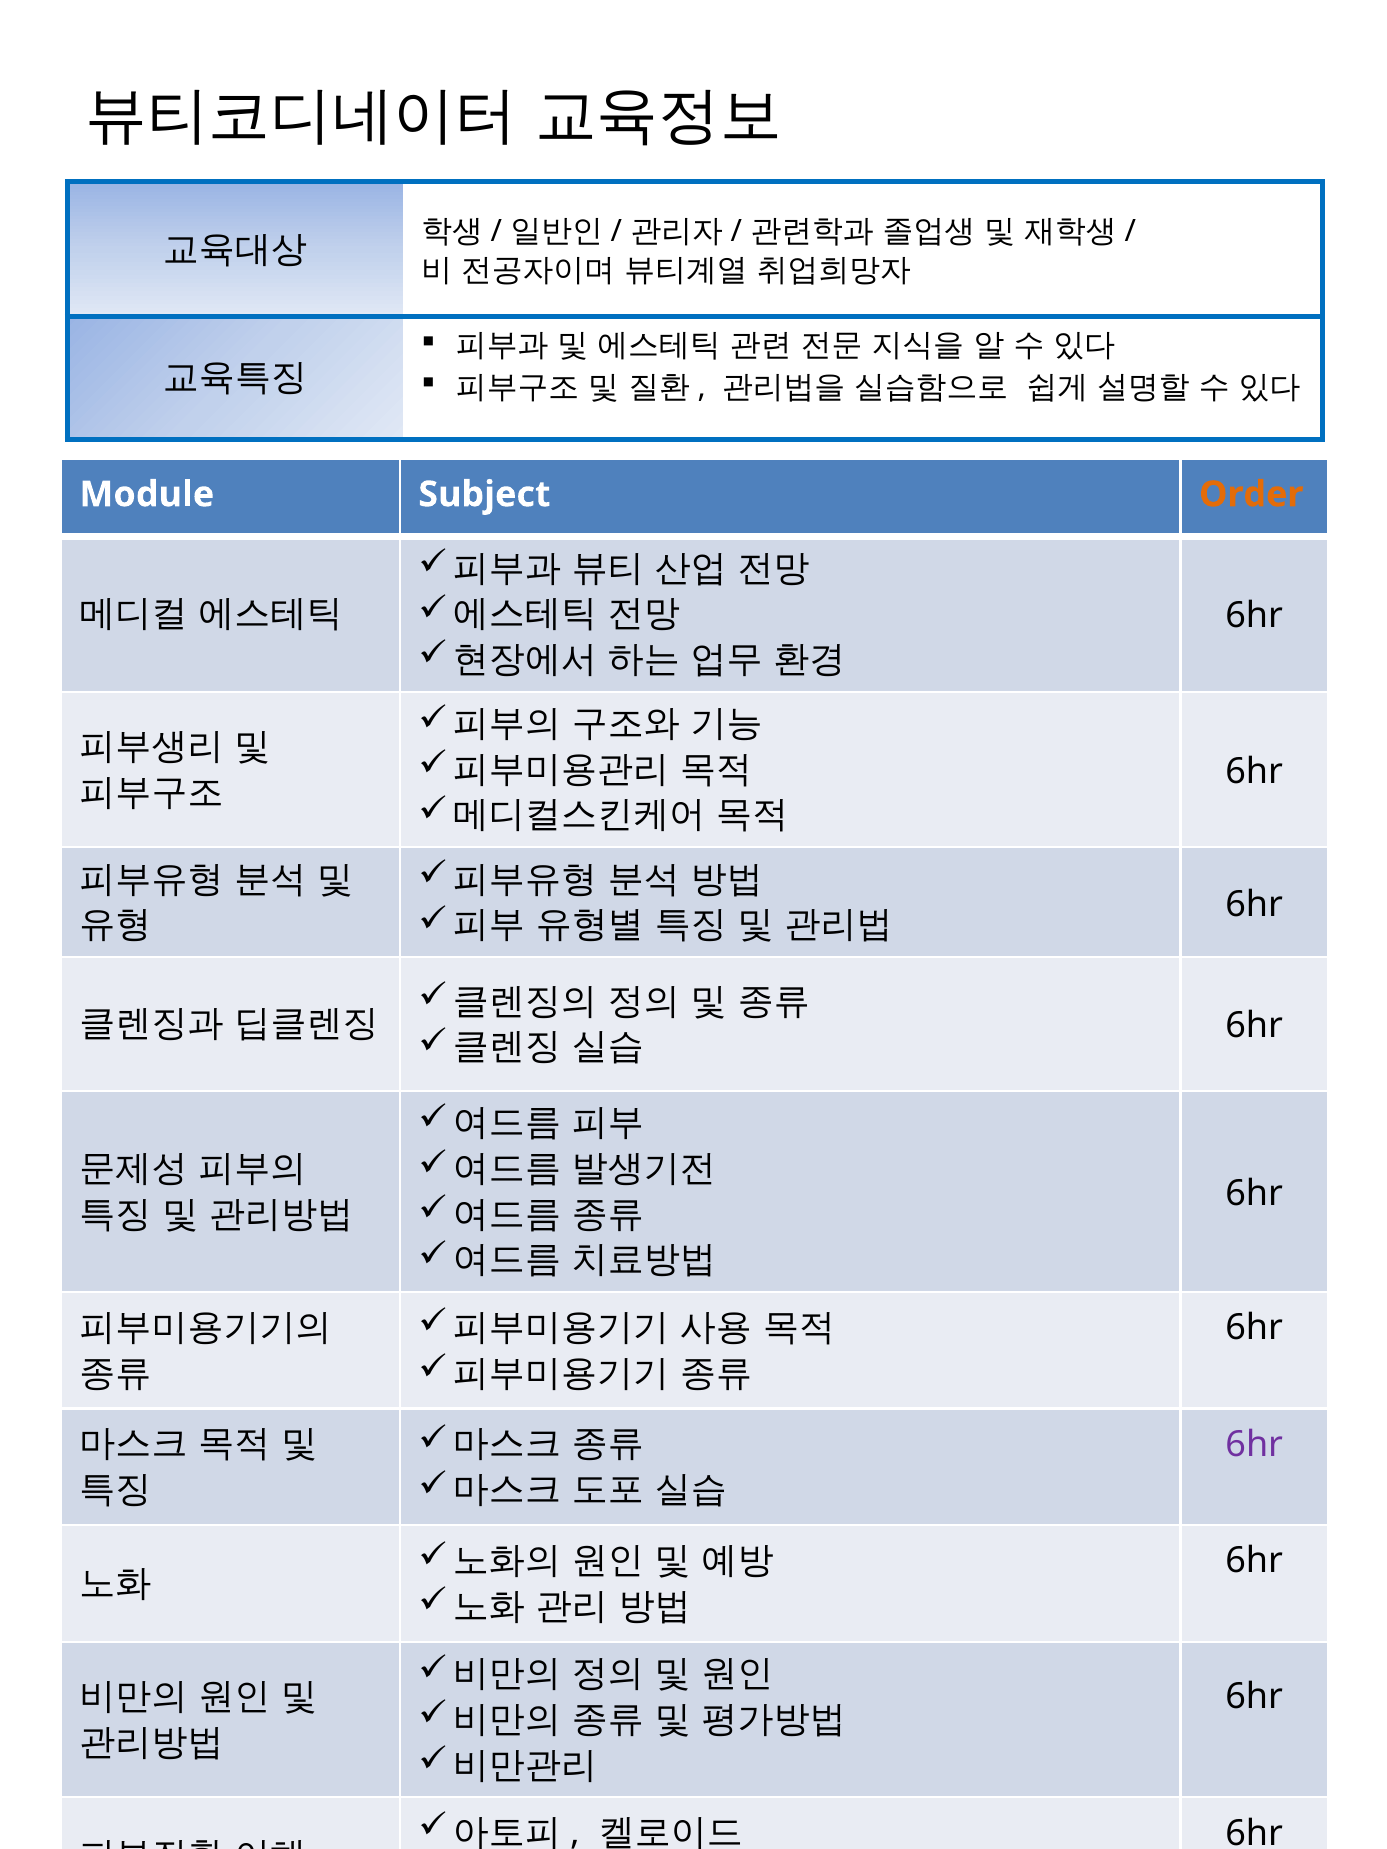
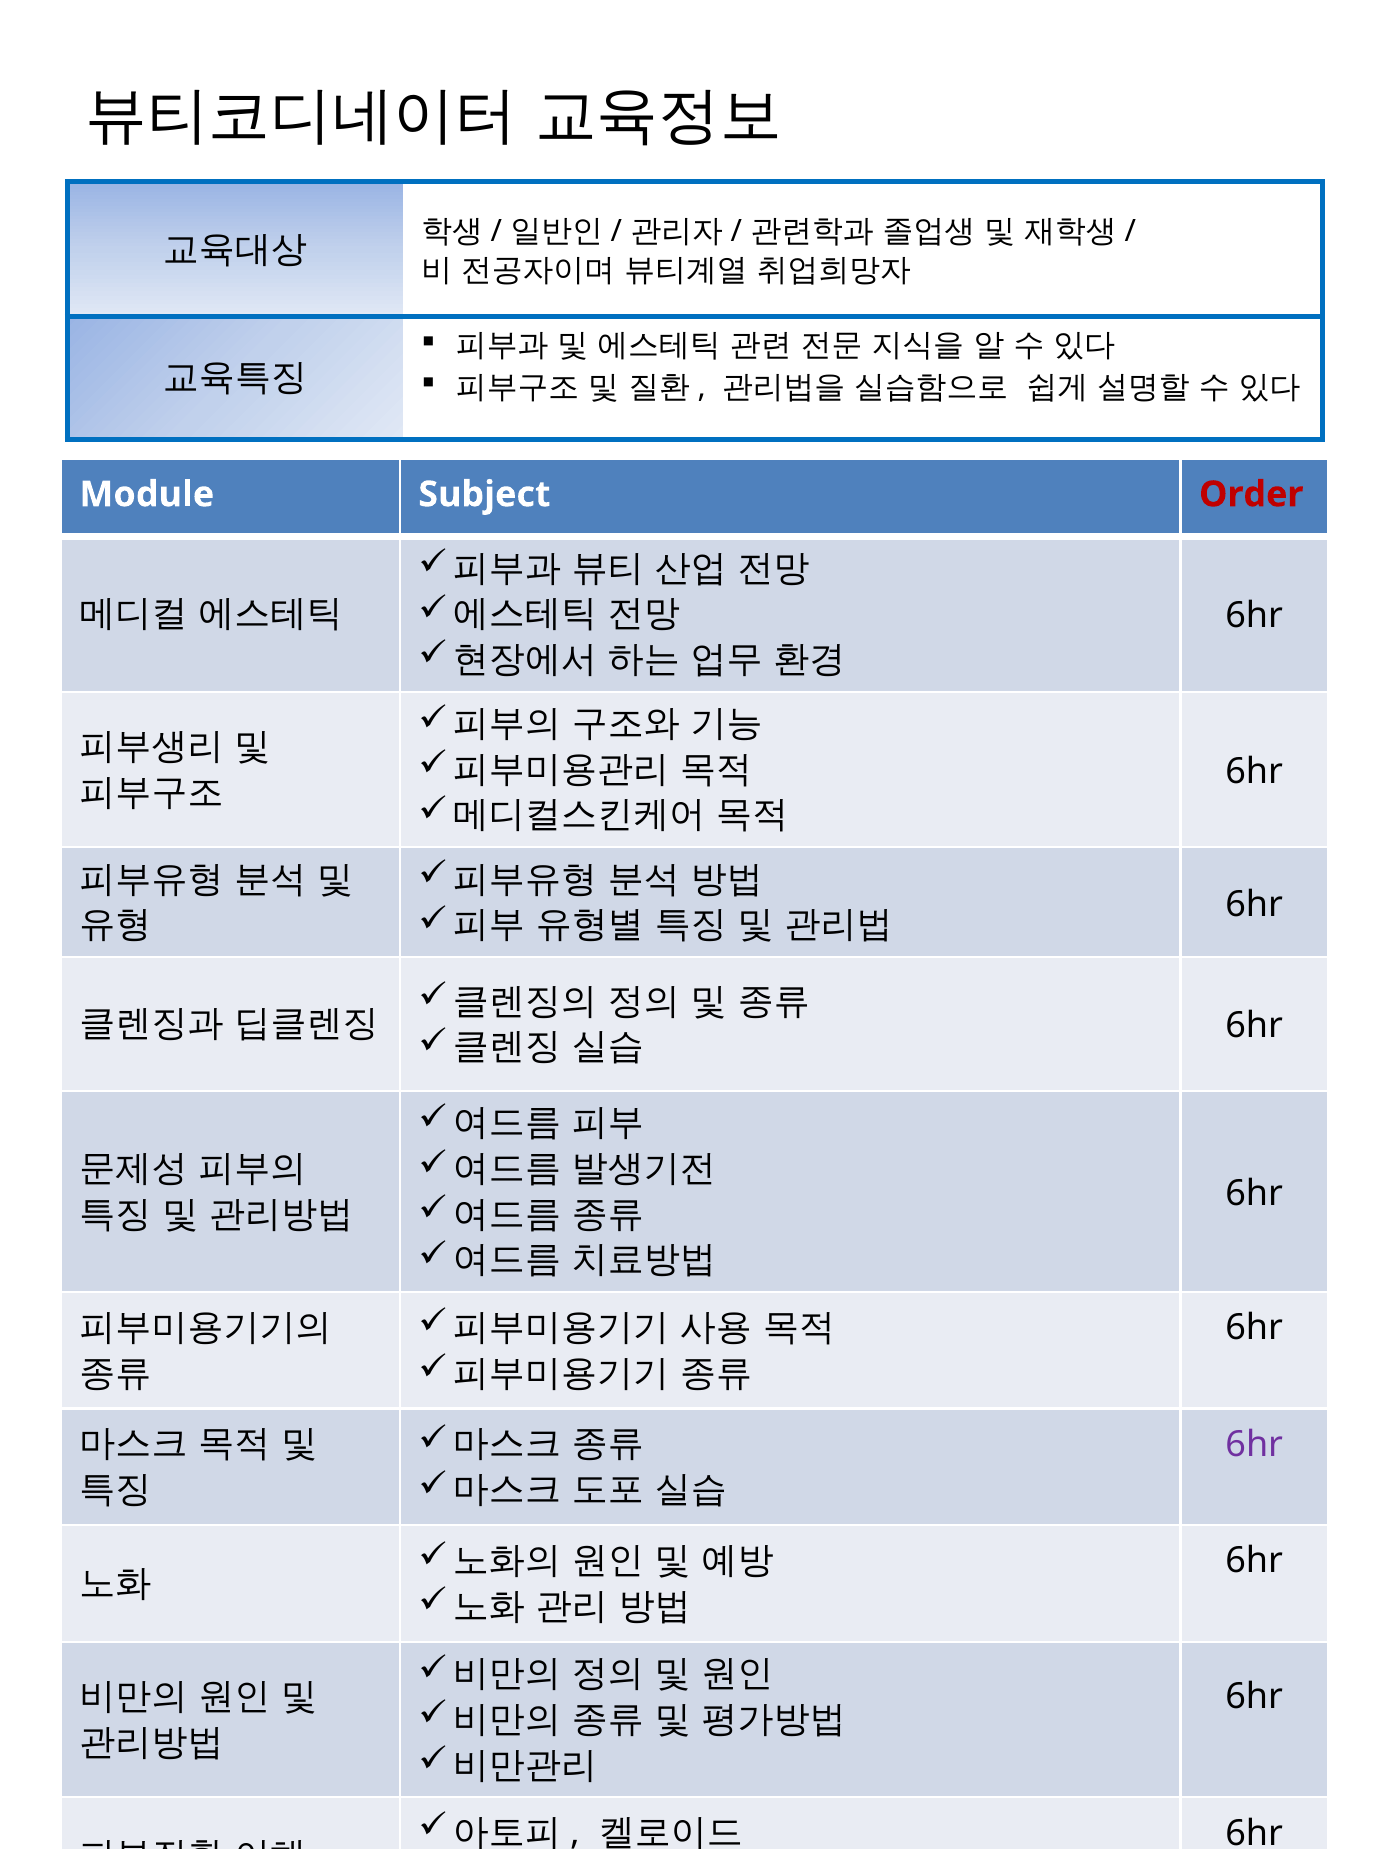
Order colour: orange -> red
